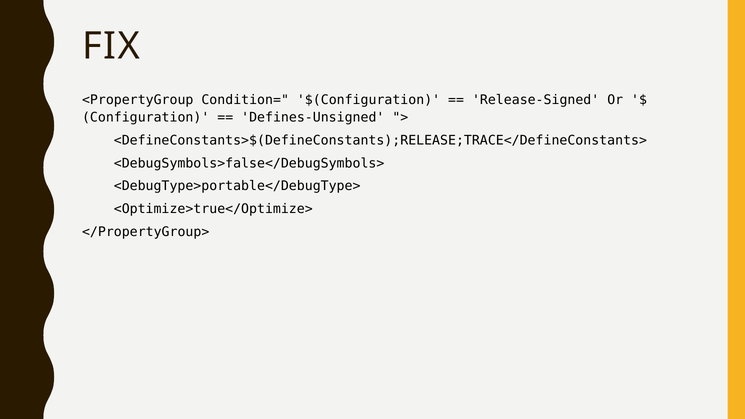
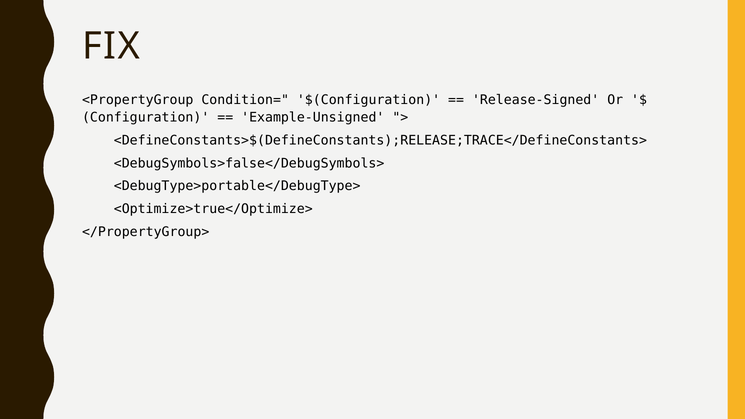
Defines-Unsigned: Defines-Unsigned -> Example-Unsigned
